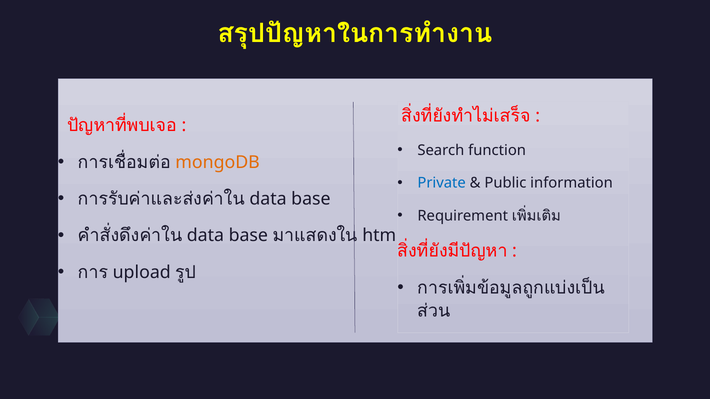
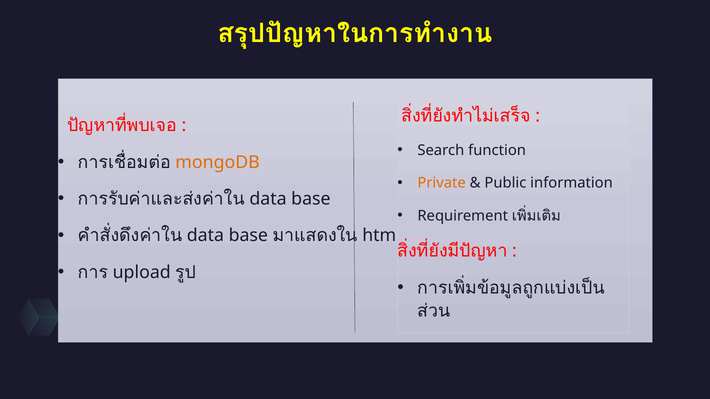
Private colour: blue -> orange
